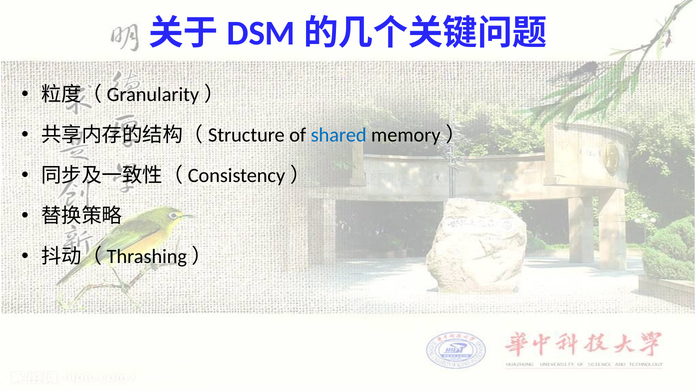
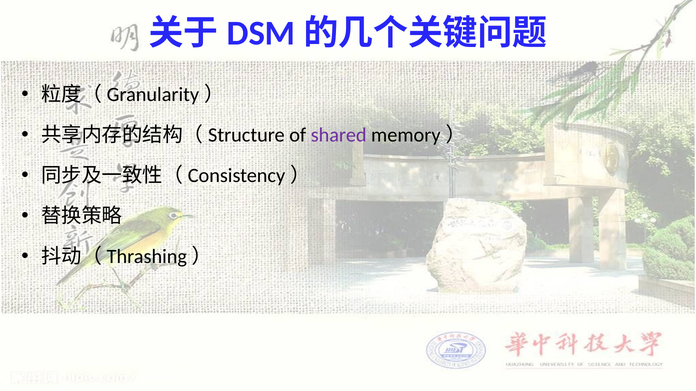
shared colour: blue -> purple
